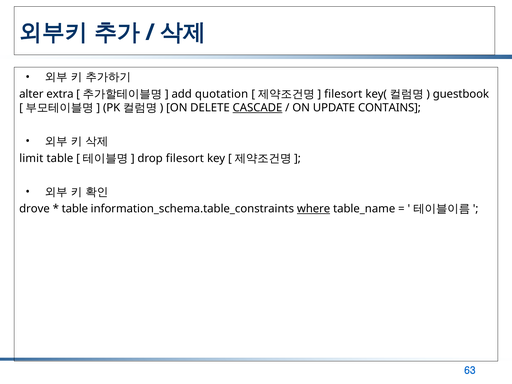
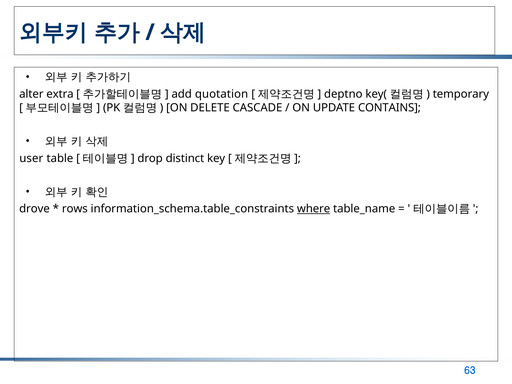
filesort at (343, 94): filesort -> deptno
guestbook: guestbook -> temporary
CASCADE underline: present -> none
limit: limit -> user
drop filesort: filesort -> distinct
table at (75, 209): table -> rows
